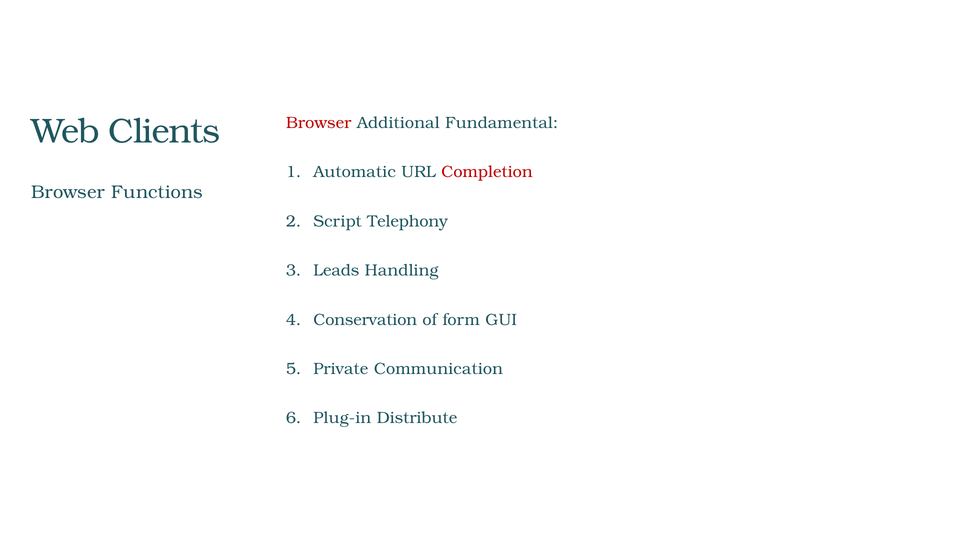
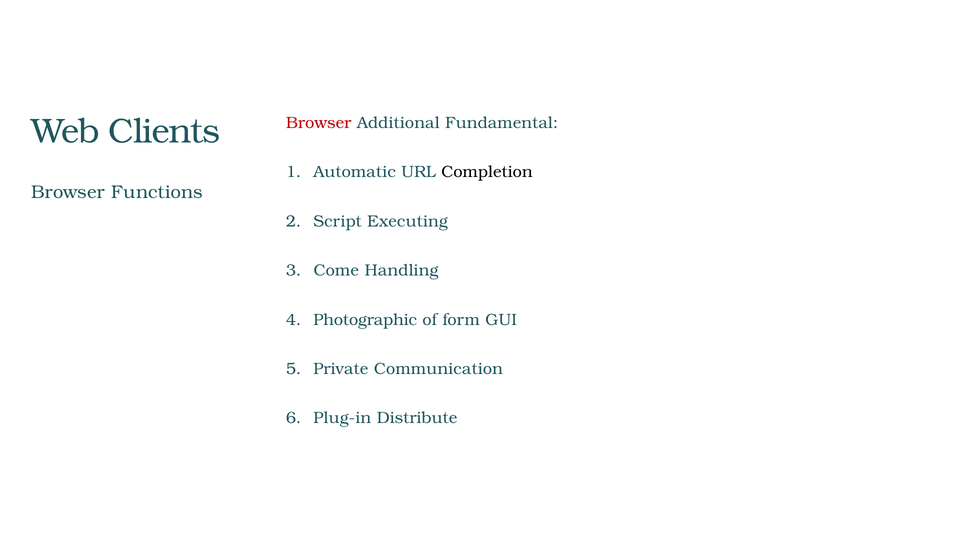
Completion colour: red -> black
Telephony: Telephony -> Executing
Leads: Leads -> Come
Conservation: Conservation -> Photographic
